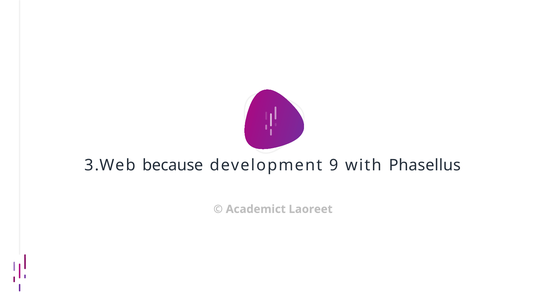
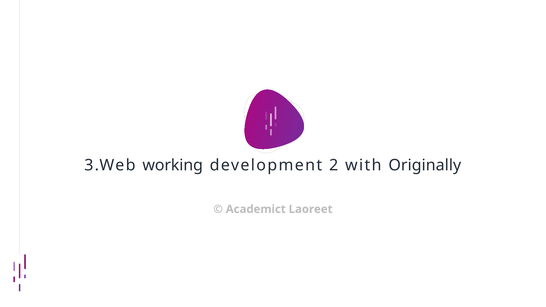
because: because -> working
9: 9 -> 2
Phasellus: Phasellus -> Originally
